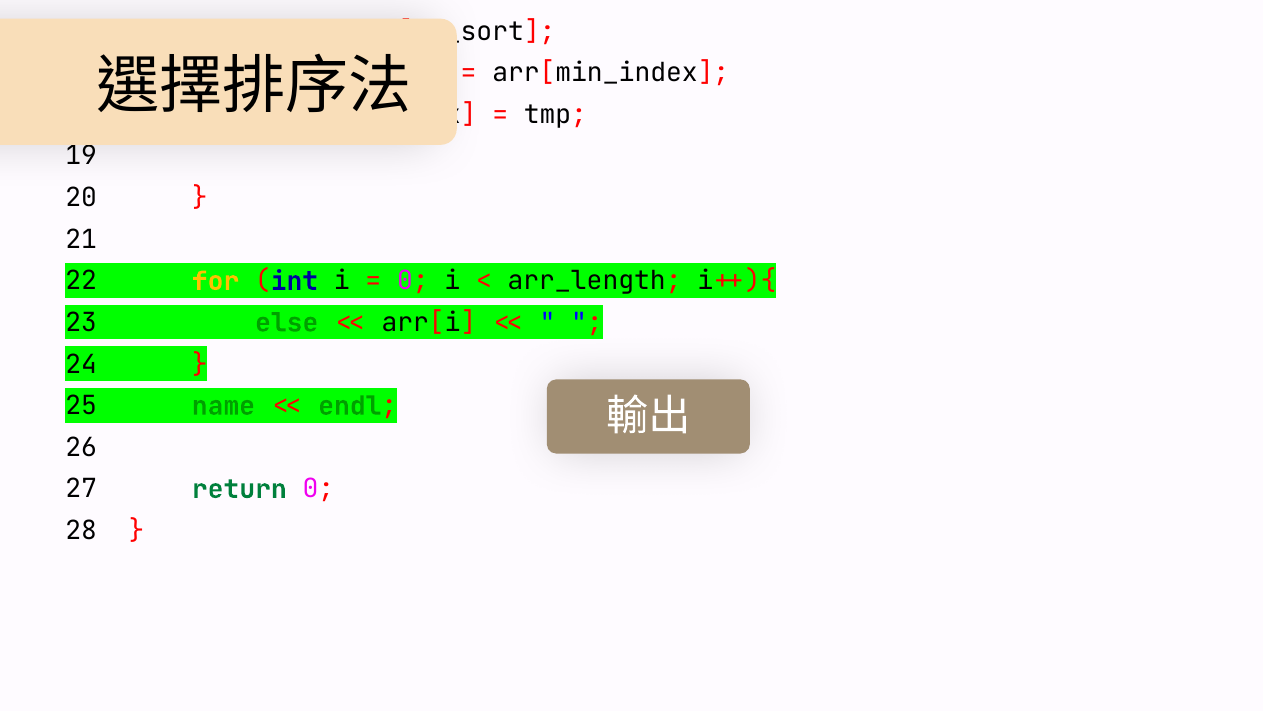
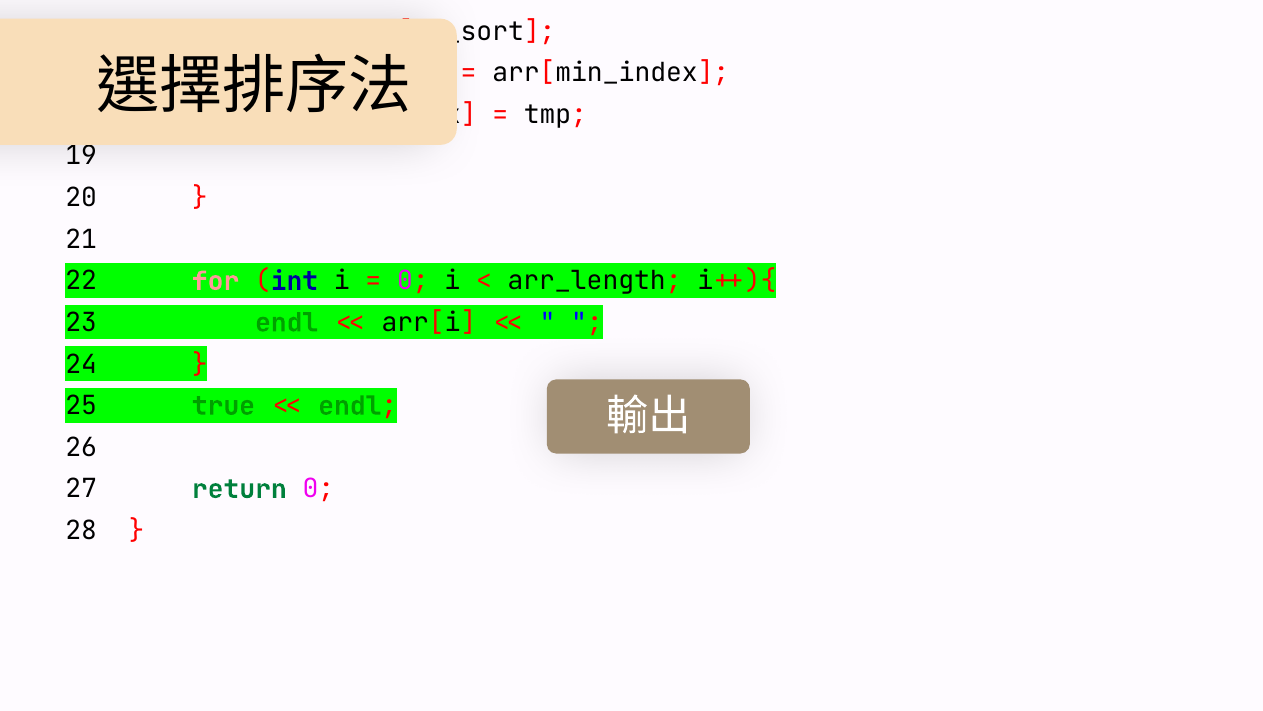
for at (216, 281) colour: yellow -> pink
23 else: else -> endl
name: name -> true
